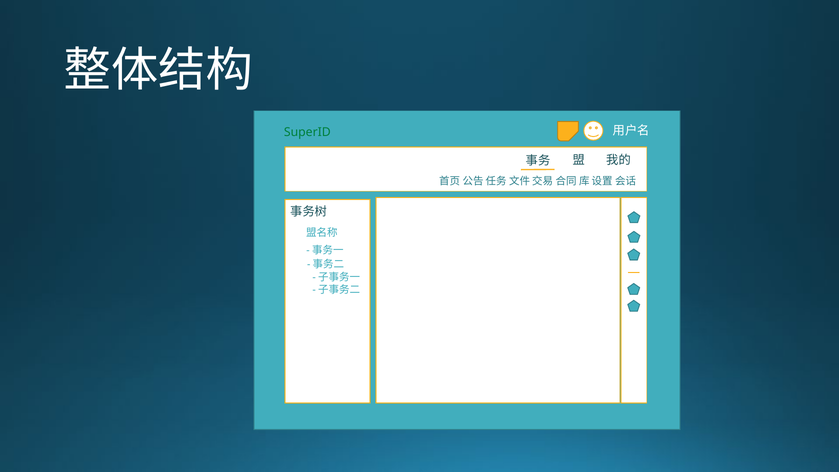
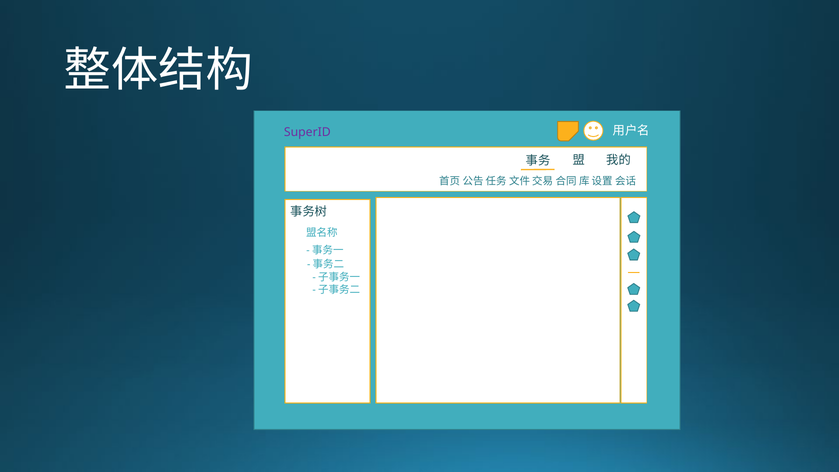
SuperID colour: green -> purple
